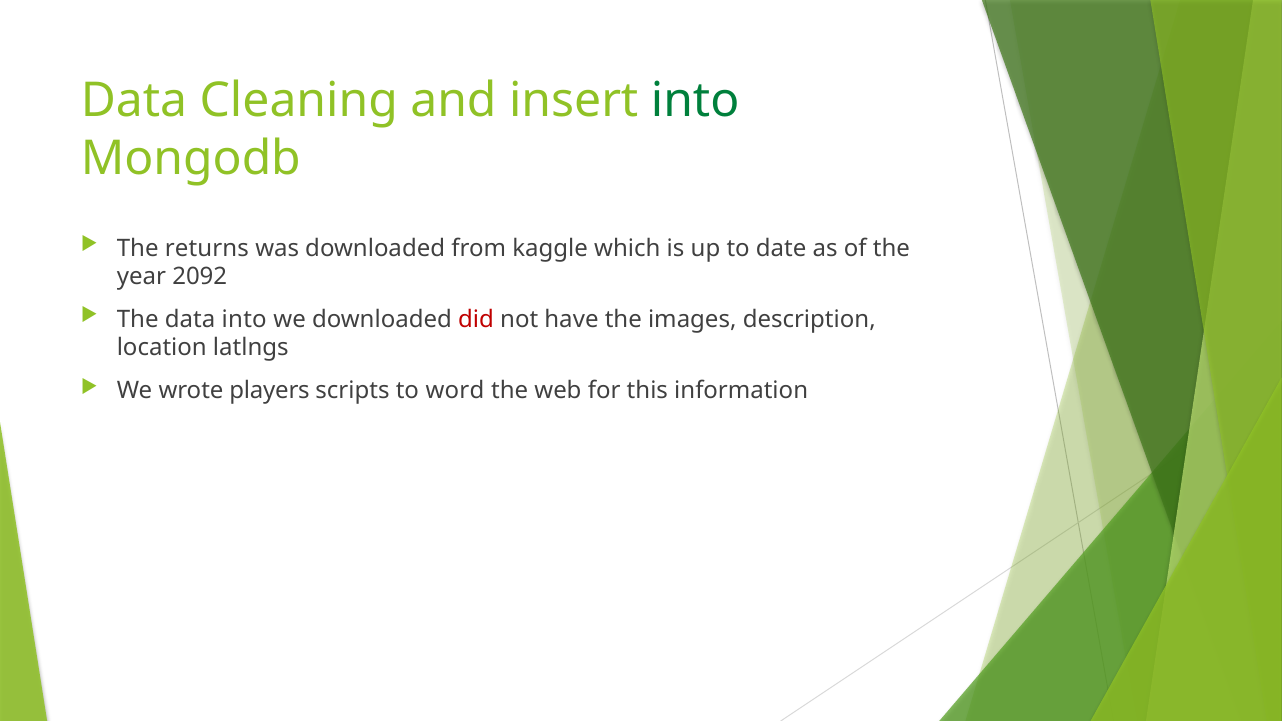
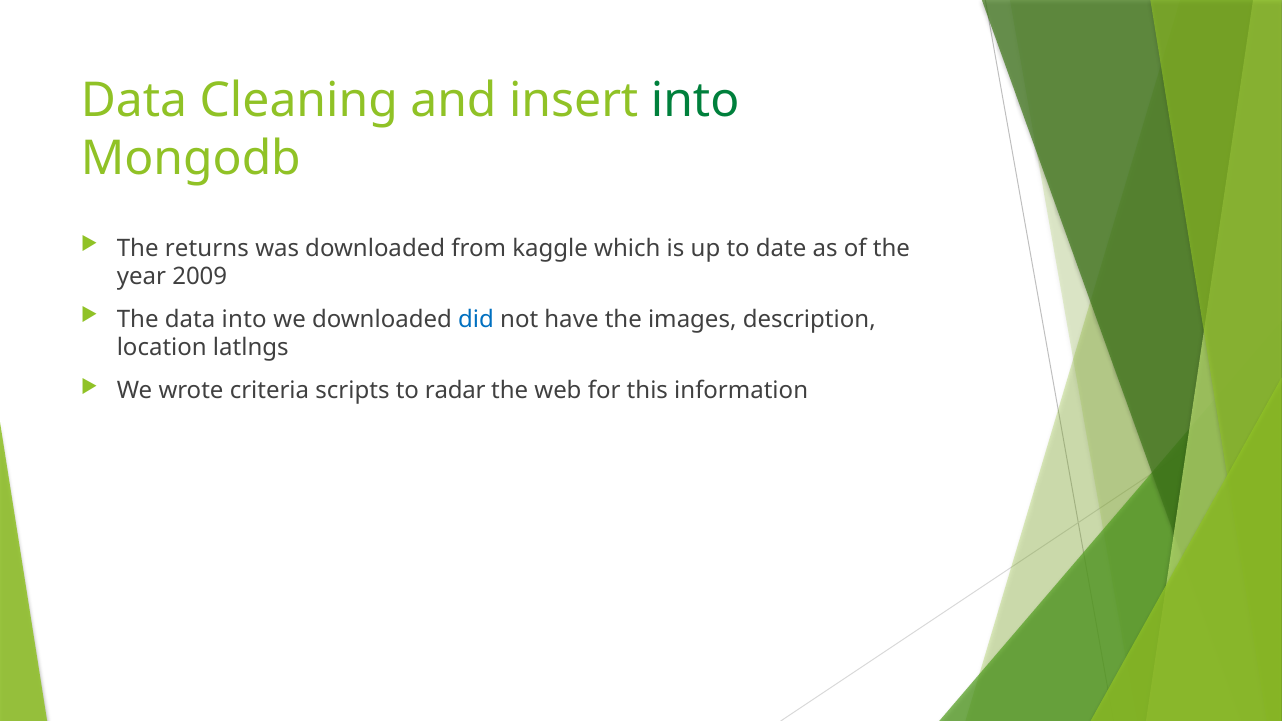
2092: 2092 -> 2009
did colour: red -> blue
players: players -> criteria
word: word -> radar
